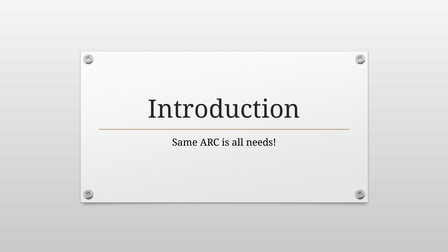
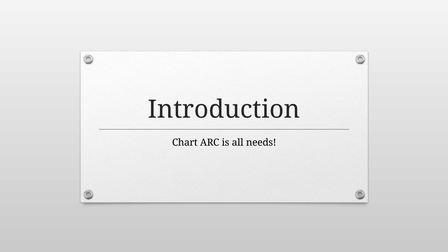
Same: Same -> Chart
